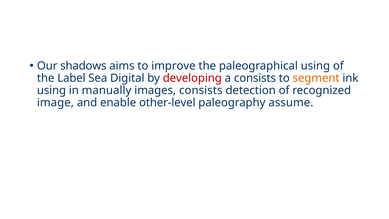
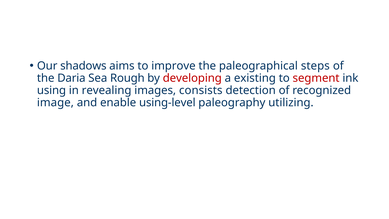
paleographical using: using -> steps
Label: Label -> Daria
Digital: Digital -> Rough
a consists: consists -> existing
segment colour: orange -> red
manually: manually -> revealing
other-level: other-level -> using-level
assume: assume -> utilizing
